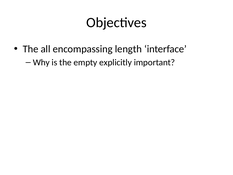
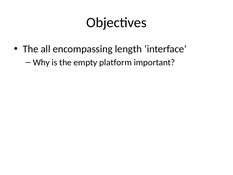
explicitly: explicitly -> platform
